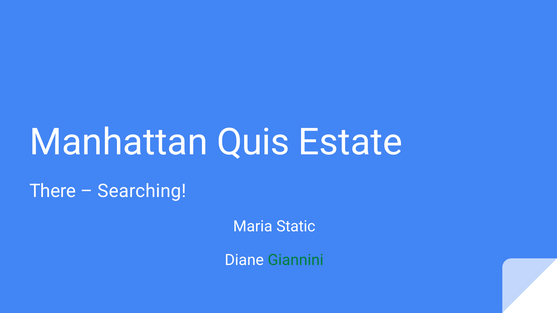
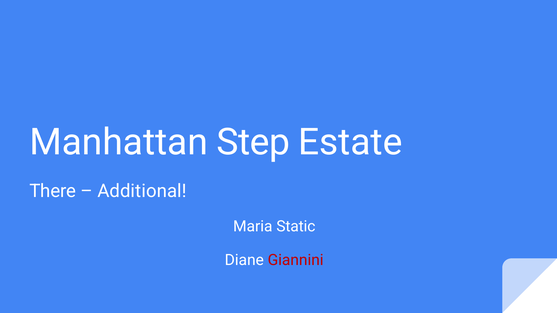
Quis: Quis -> Step
Searching: Searching -> Additional
Giannini colour: green -> red
